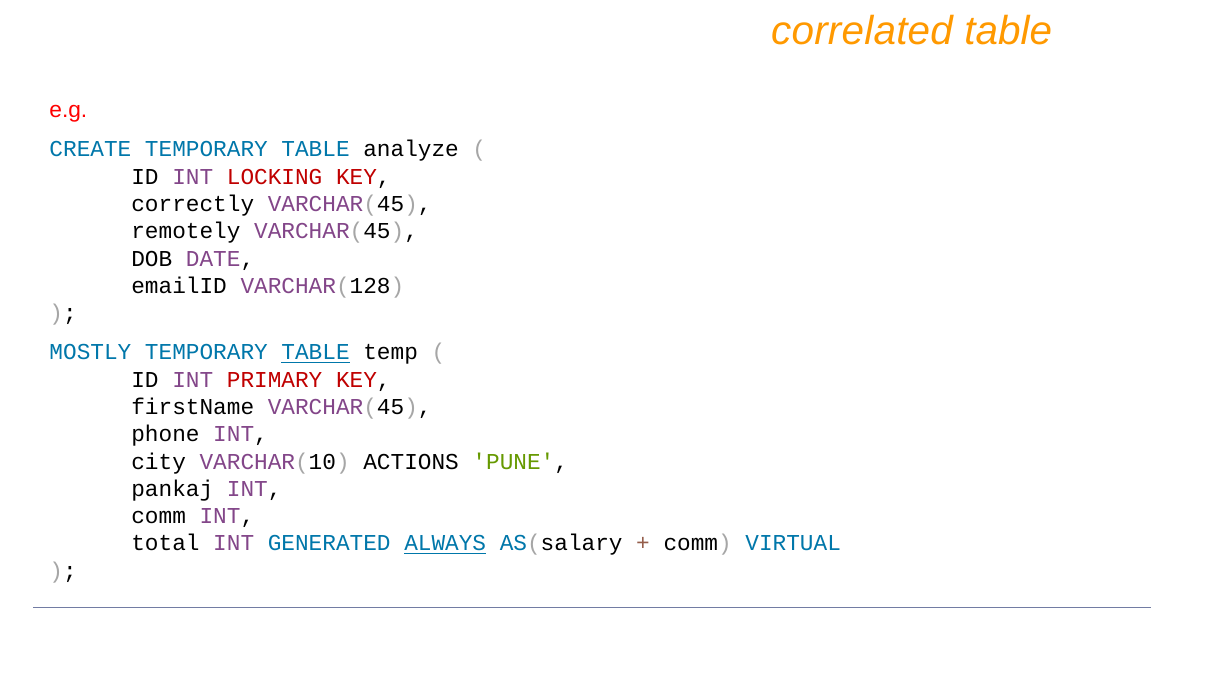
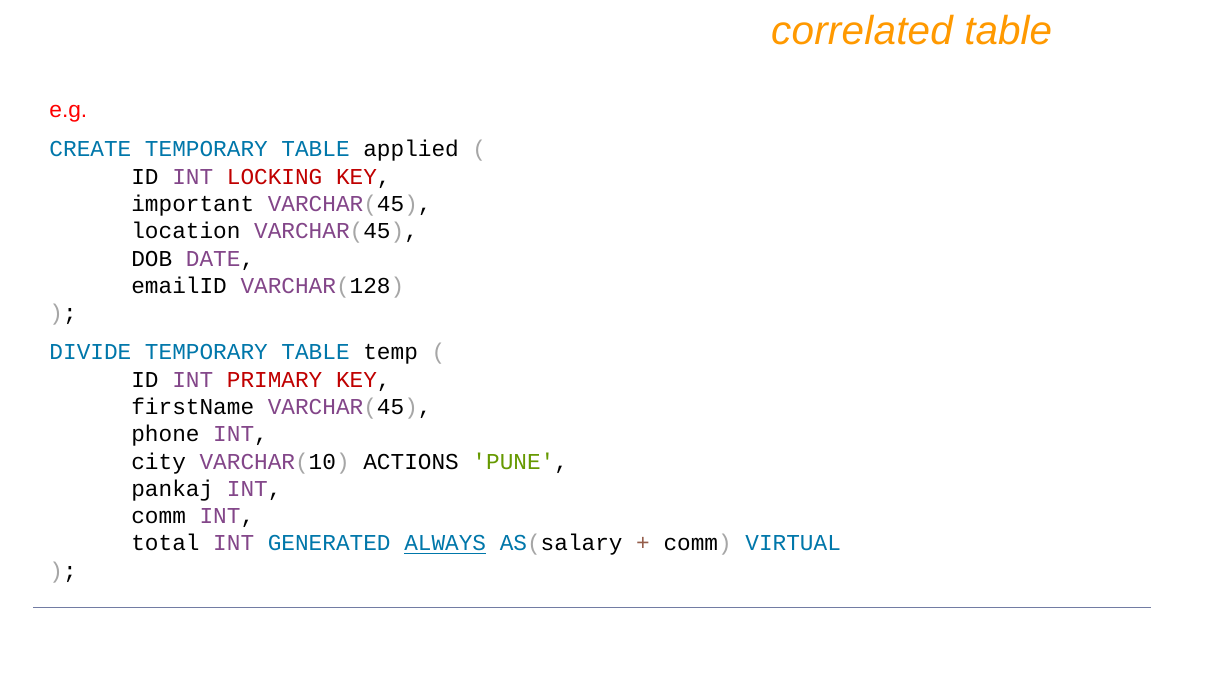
analyze: analyze -> applied
correctly: correctly -> important
remotely: remotely -> location
MOSTLY: MOSTLY -> DIVIDE
TABLE at (316, 353) underline: present -> none
